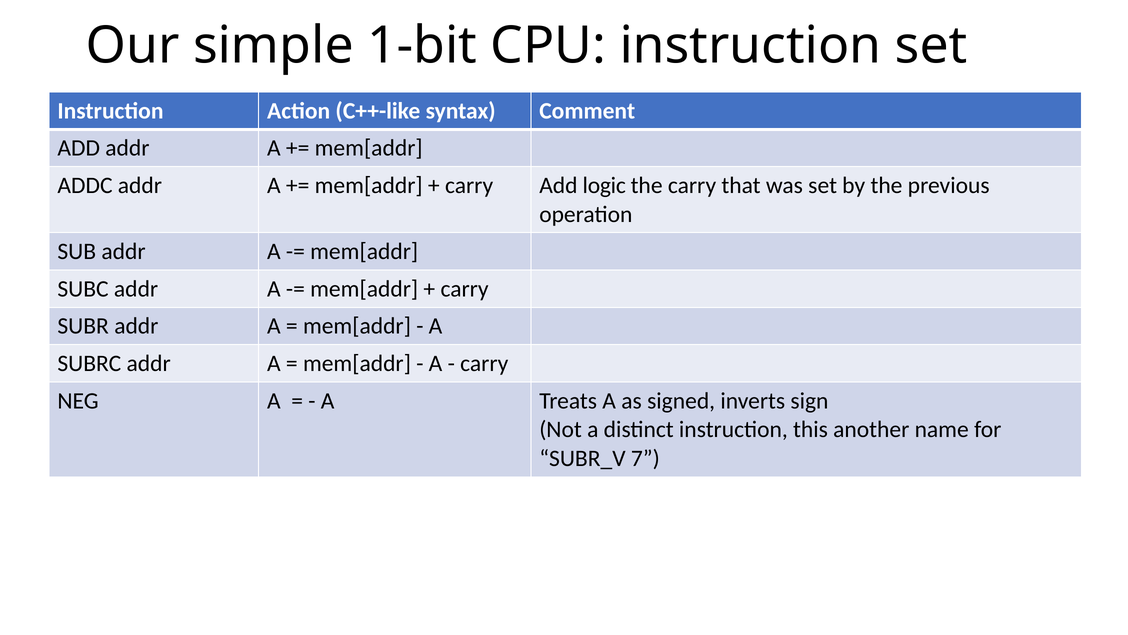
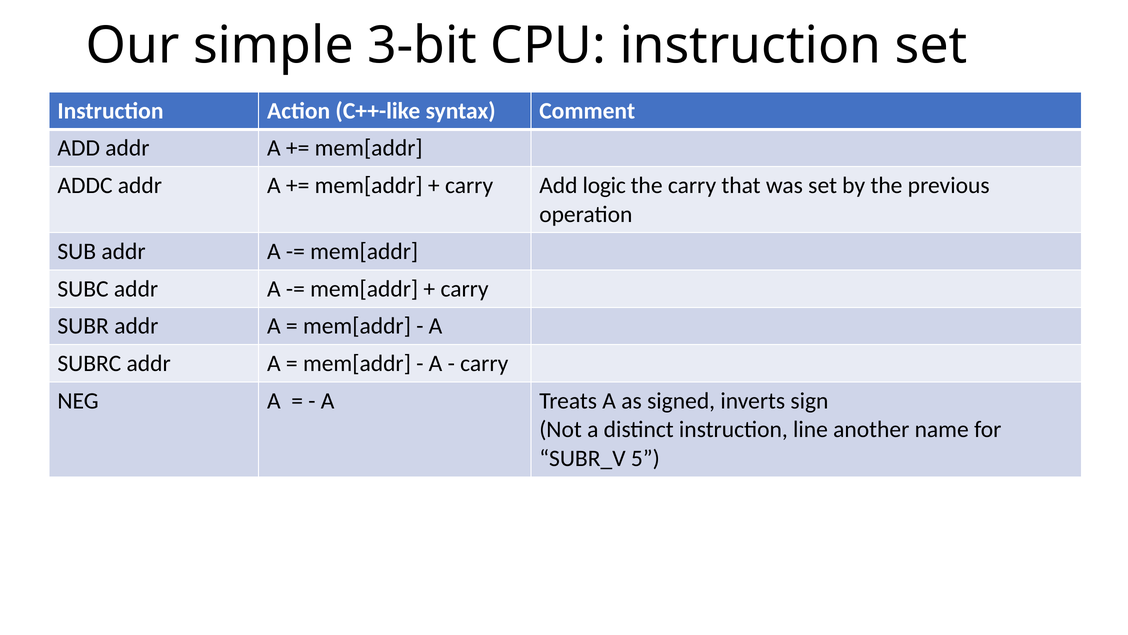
1-bit: 1-bit -> 3-bit
this: this -> line
7: 7 -> 5
